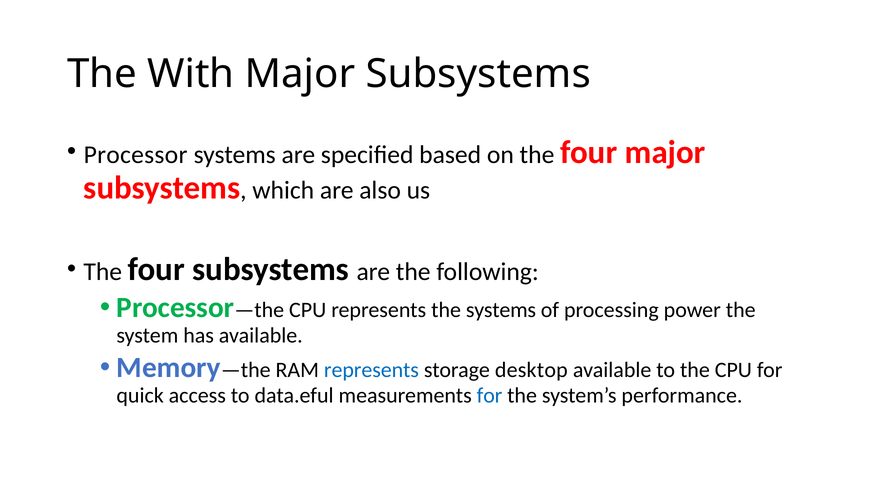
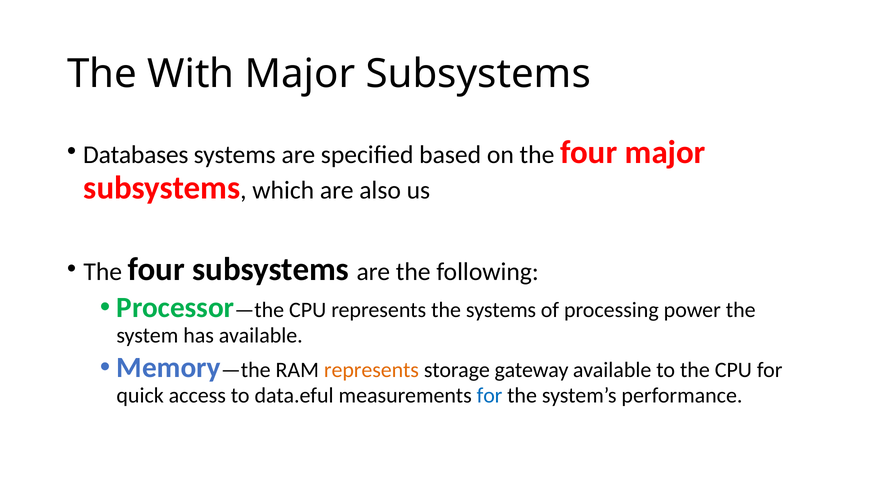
Processor at (136, 155): Processor -> Databases
represents at (371, 370) colour: blue -> orange
desktop: desktop -> gateway
